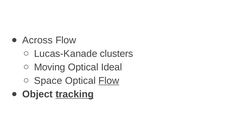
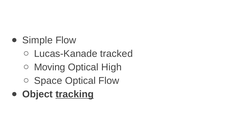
Across: Across -> Simple
clusters: clusters -> tracked
Ideal: Ideal -> High
Flow at (109, 81) underline: present -> none
